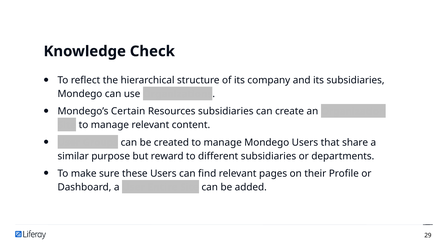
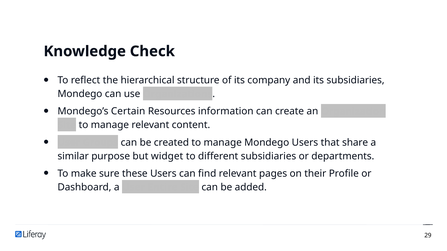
Resources subsidiaries: subsidiaries -> information
reward: reward -> widget
